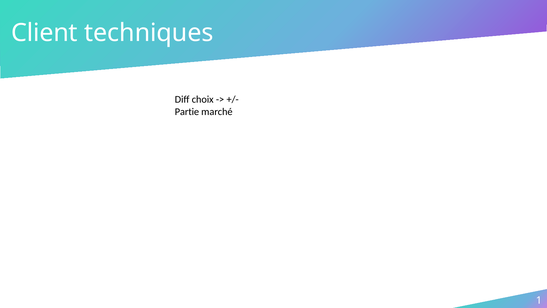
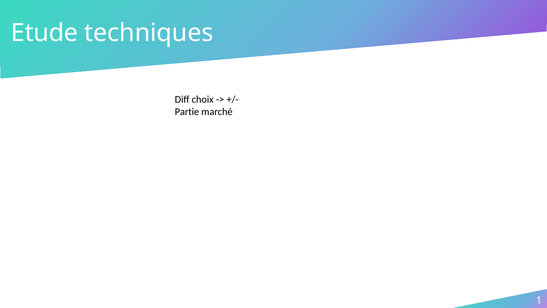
Client: Client -> Etude
